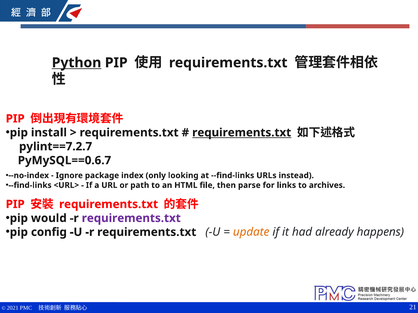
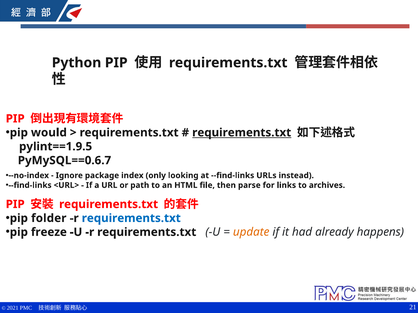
Python underline: present -> none
install: install -> would
pylint==7.2.7: pylint==7.2.7 -> pylint==1.9.5
would: would -> folder
requirements.txt at (131, 219) colour: purple -> blue
config: config -> freeze
